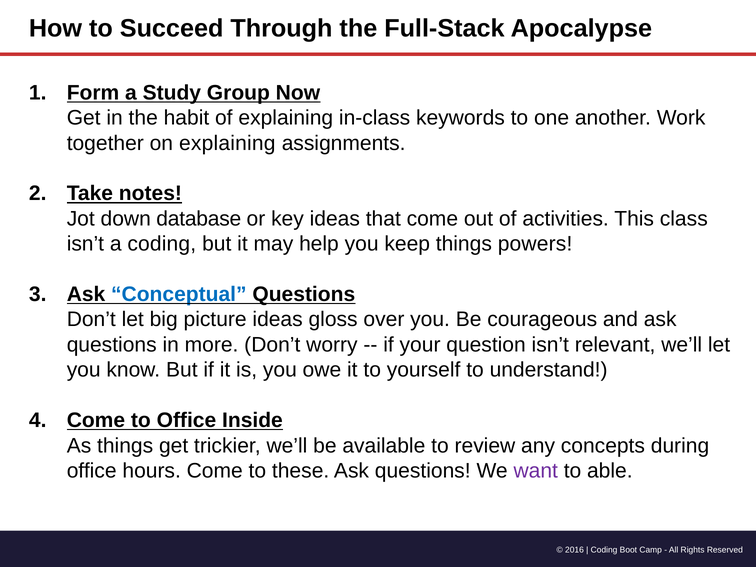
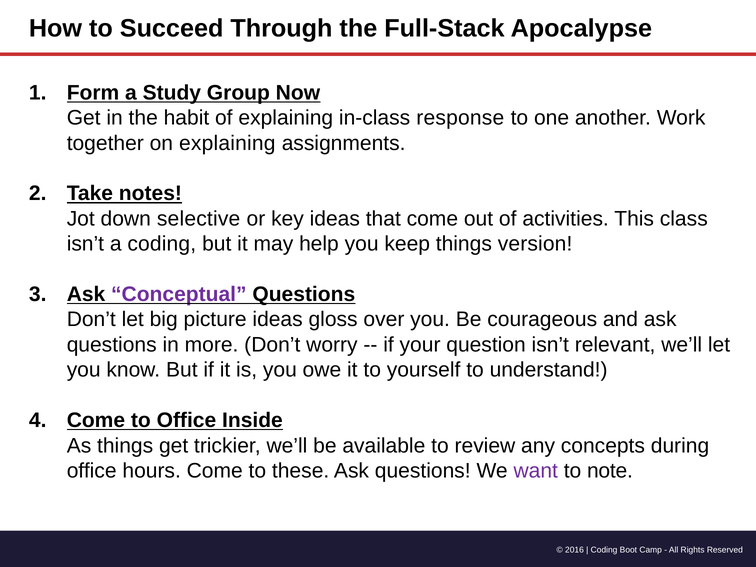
keywords: keywords -> response
database: database -> selective
powers: powers -> version
Conceptual colour: blue -> purple
able: able -> note
